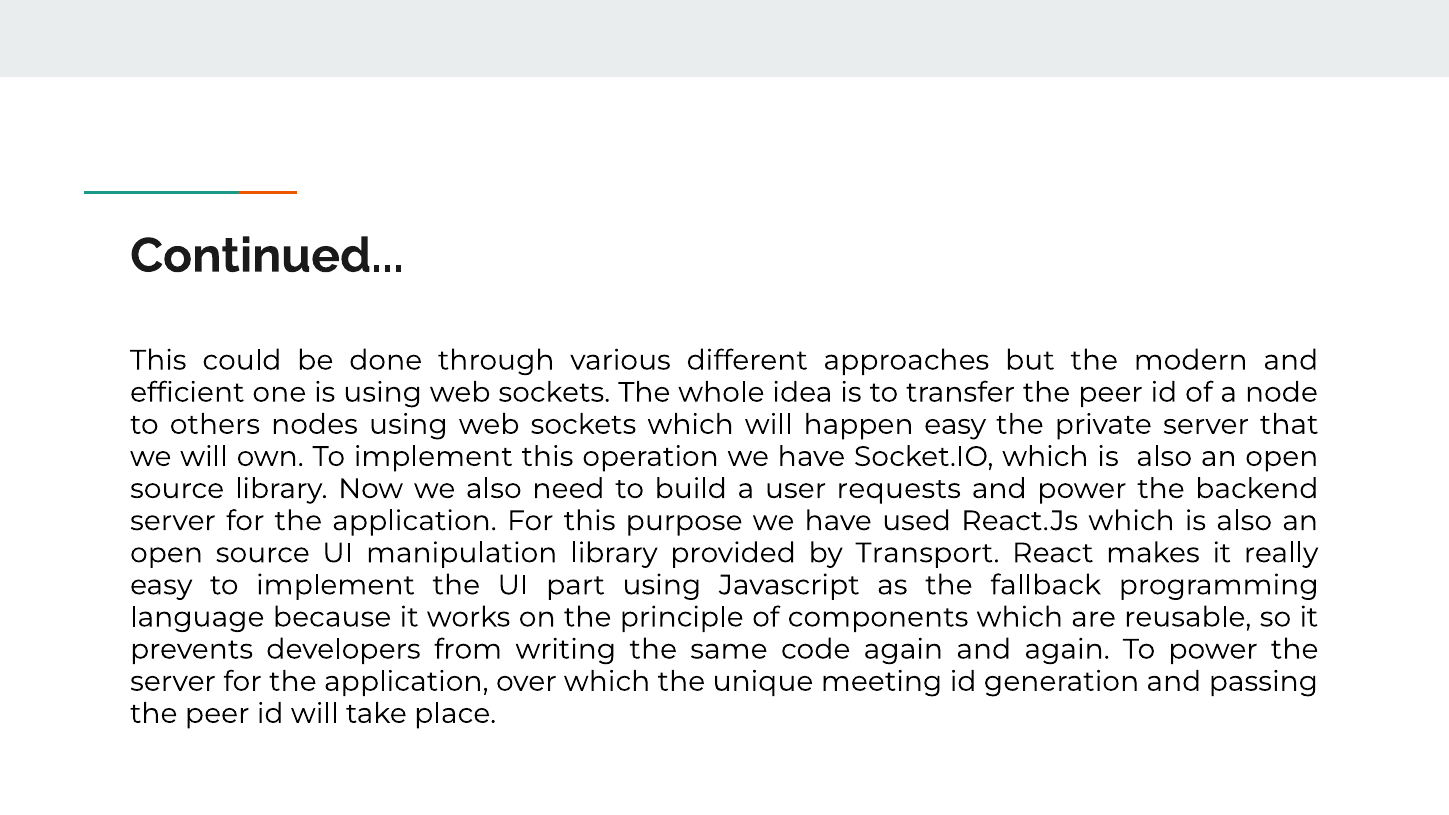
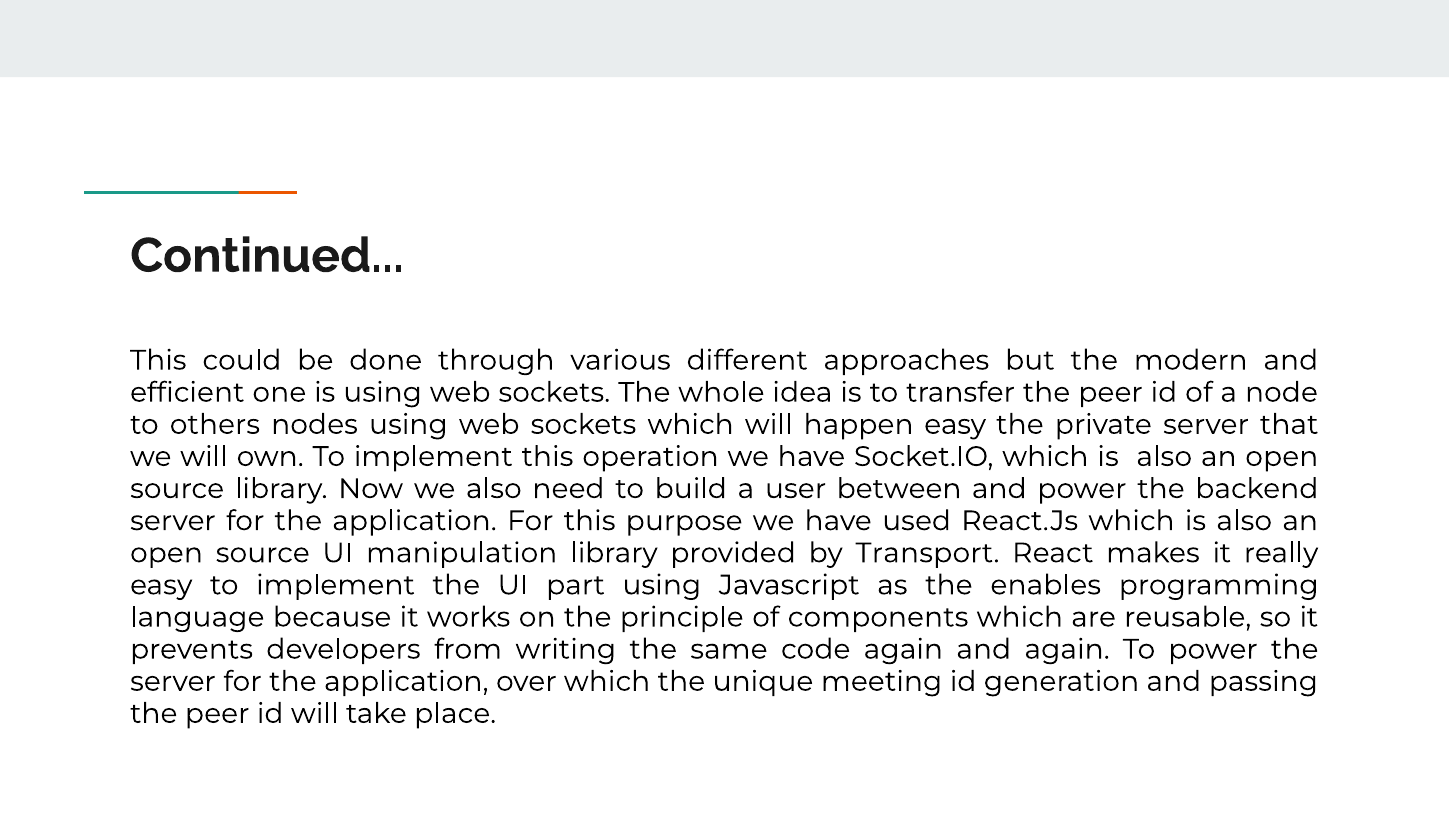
requests: requests -> between
fallback: fallback -> enables
